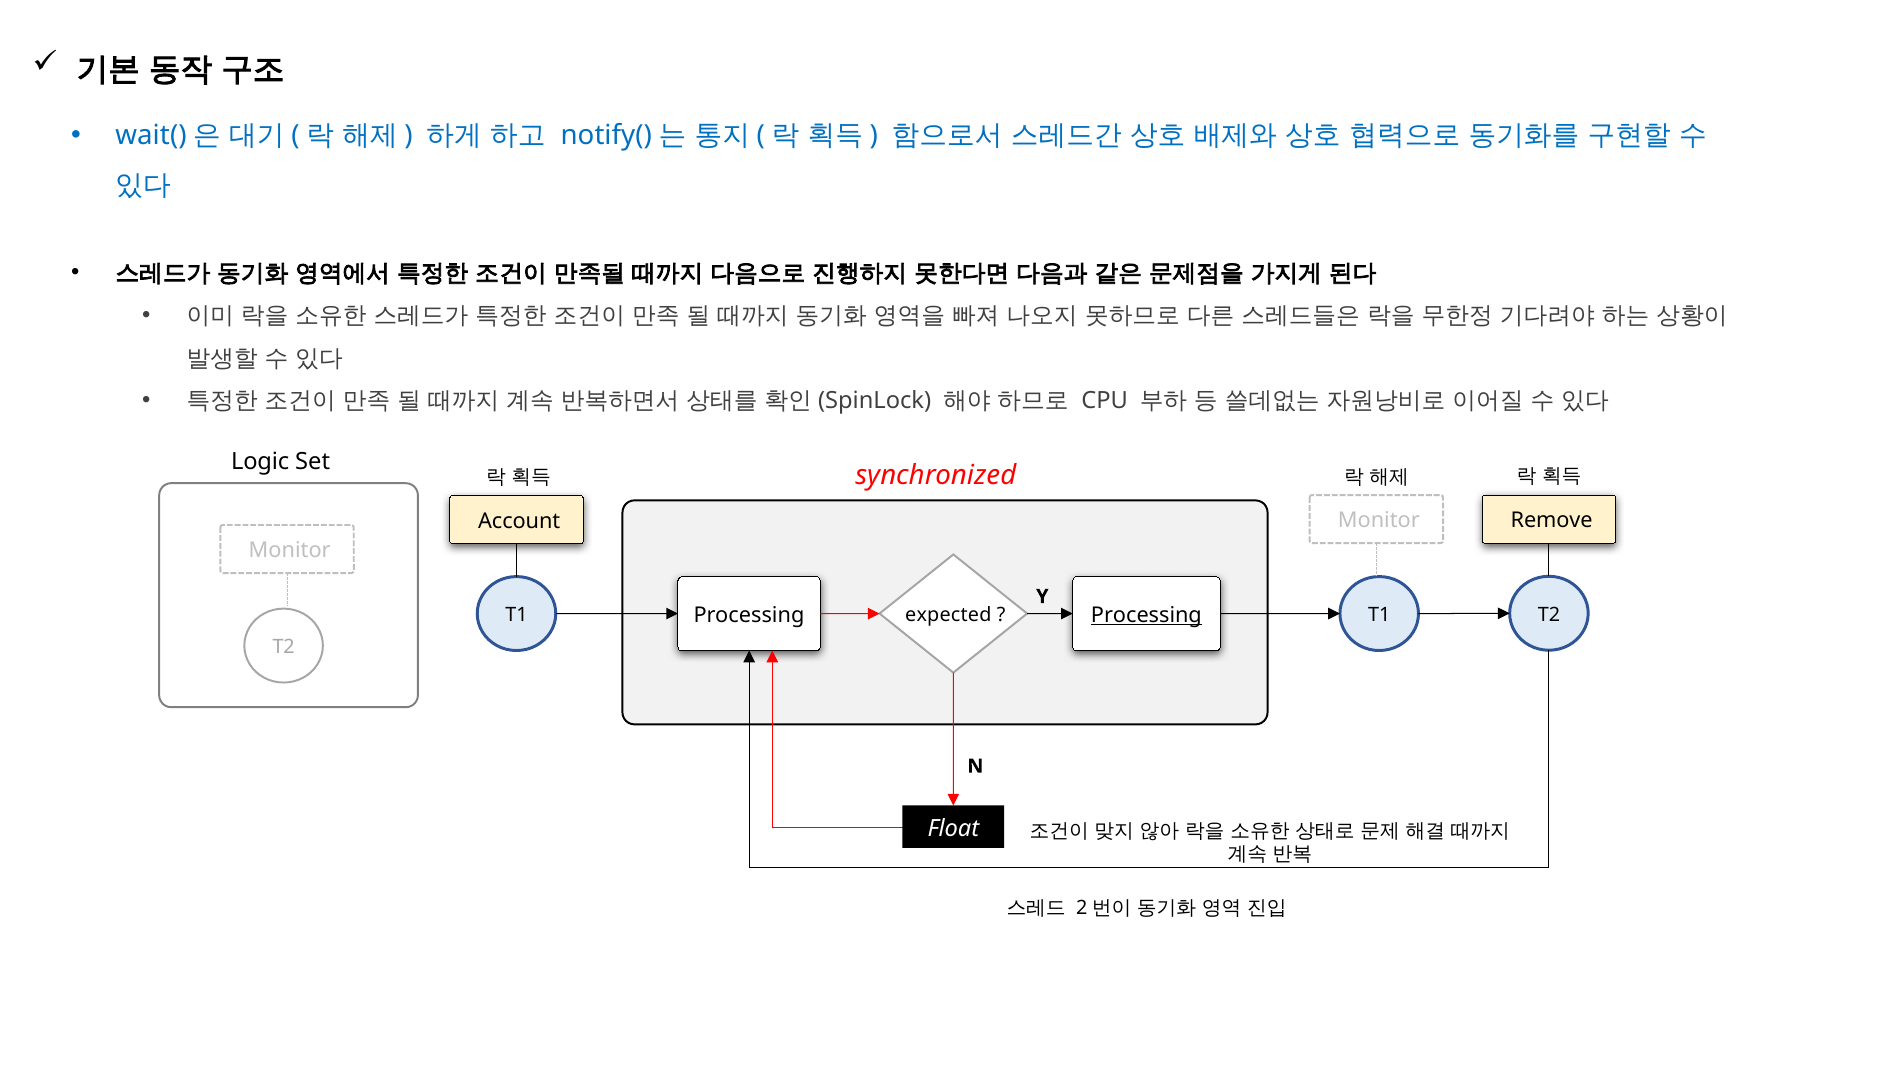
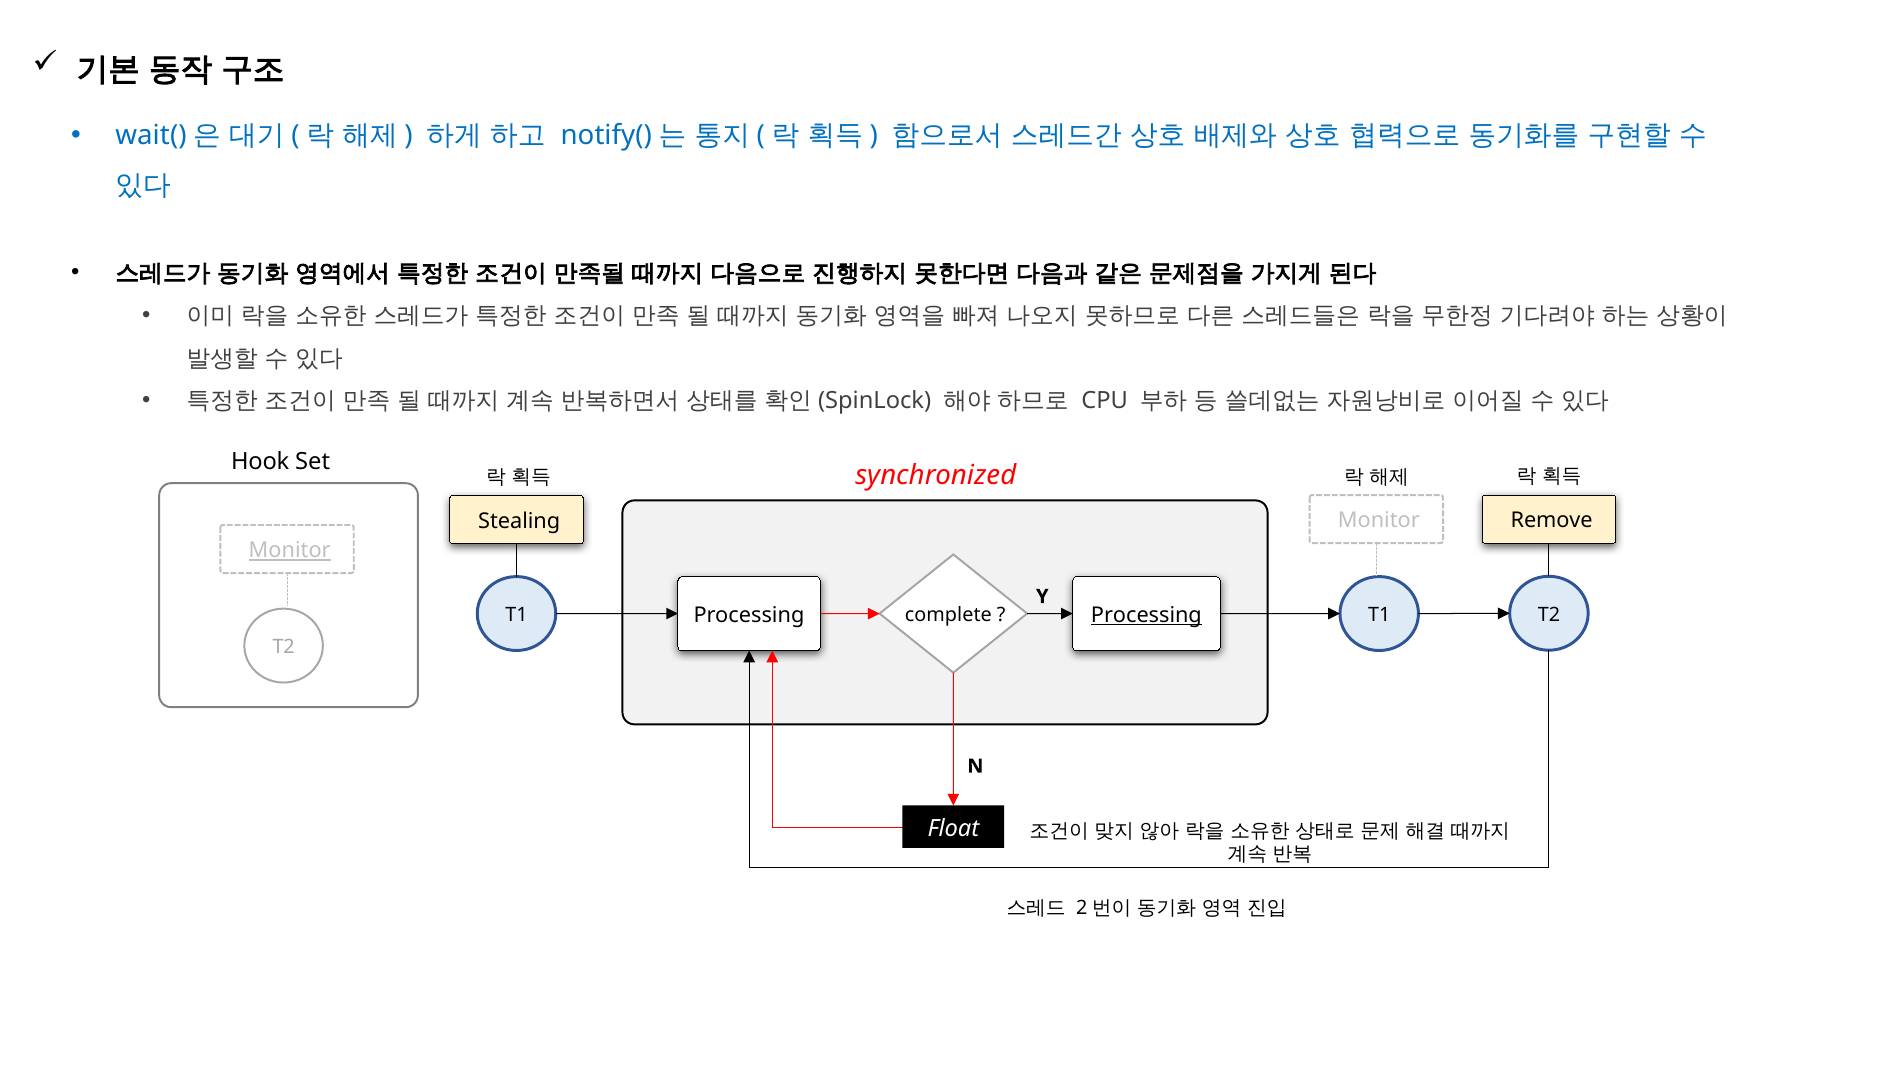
Logic: Logic -> Hook
Account: Account -> Stealing
Monitor at (290, 551) underline: none -> present
expected: expected -> complete
